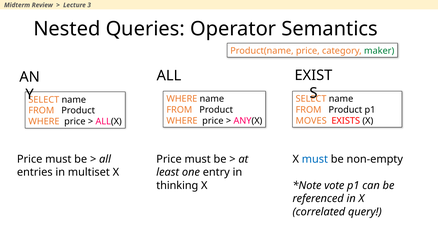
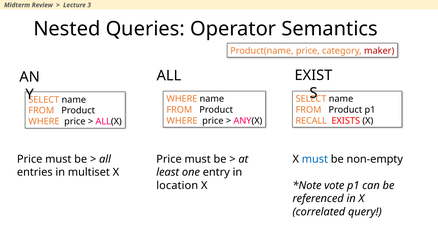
maker colour: green -> red
MOVES: MOVES -> RECALL
thinking: thinking -> location
